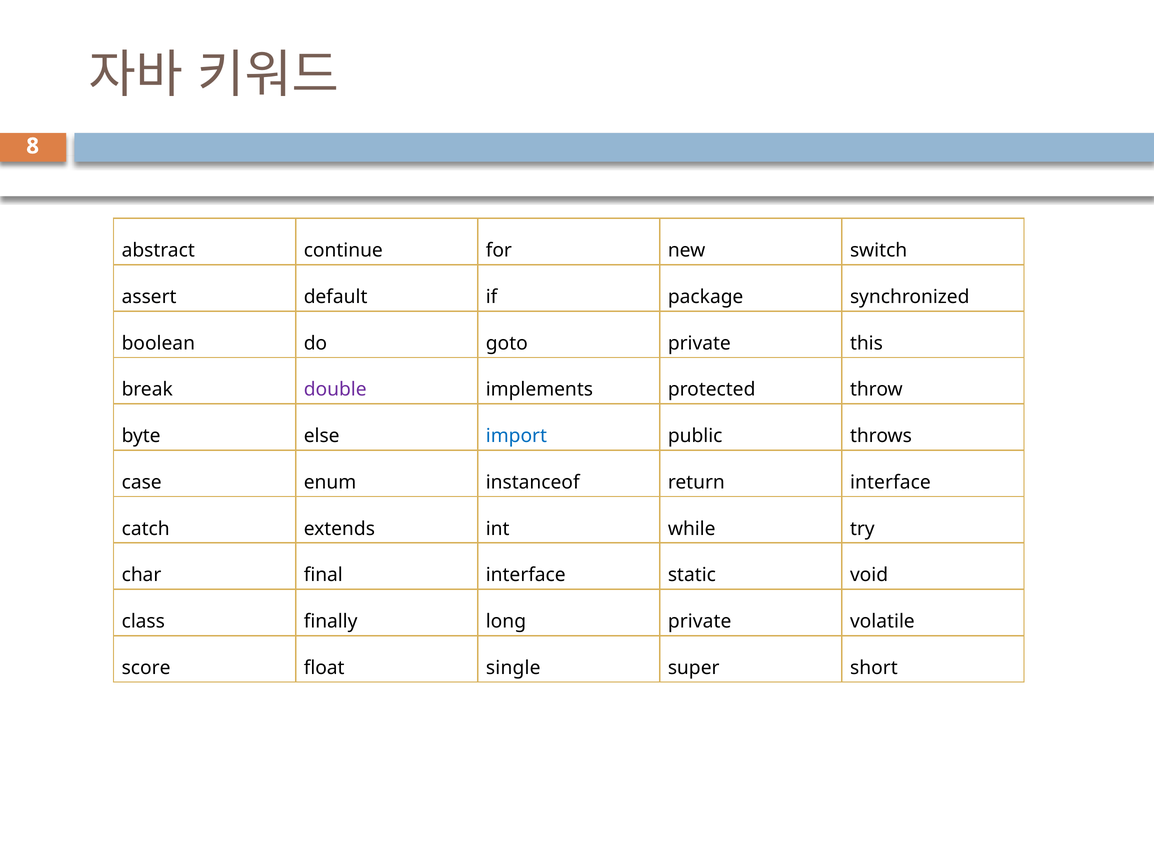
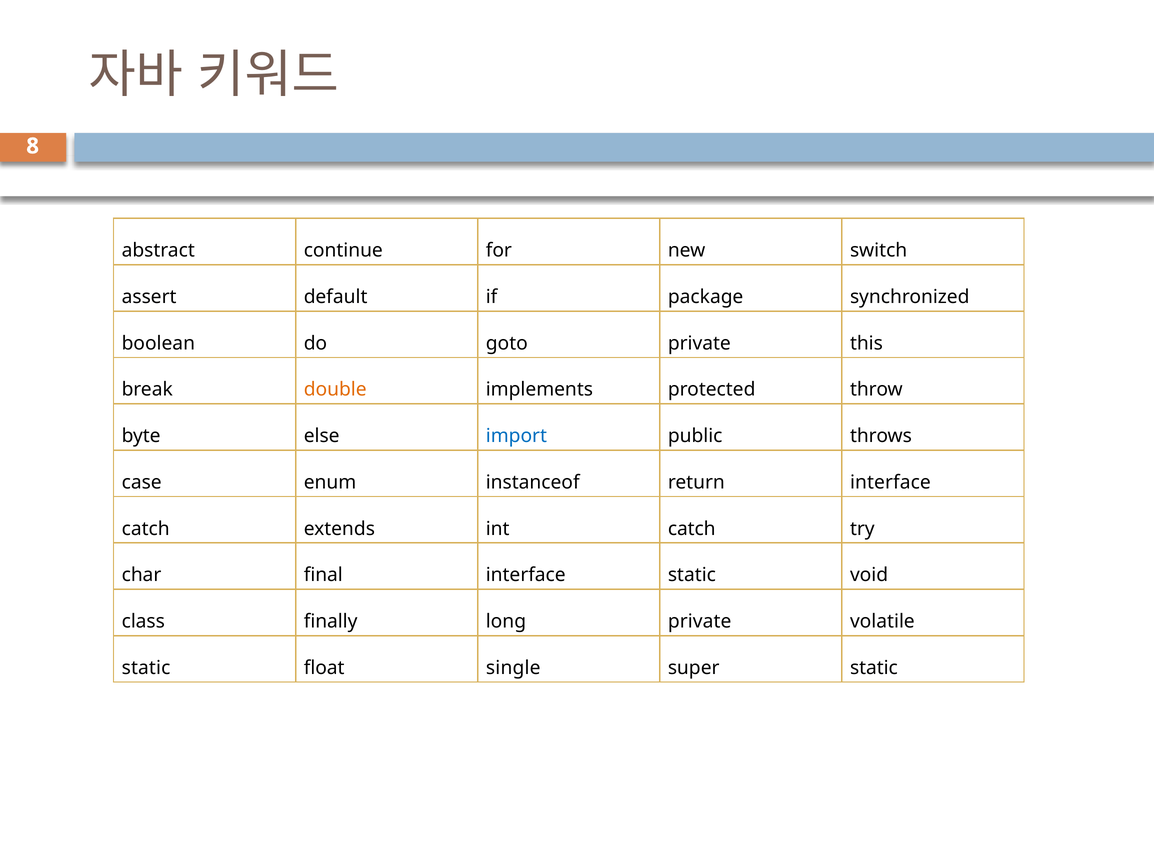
double colour: purple -> orange
int while: while -> catch
score at (146, 667): score -> static
super short: short -> static
